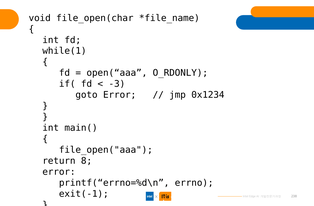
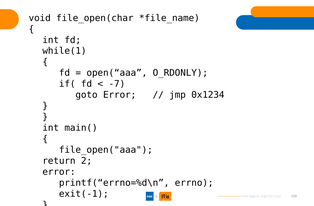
-3: -3 -> -7
8: 8 -> 2
